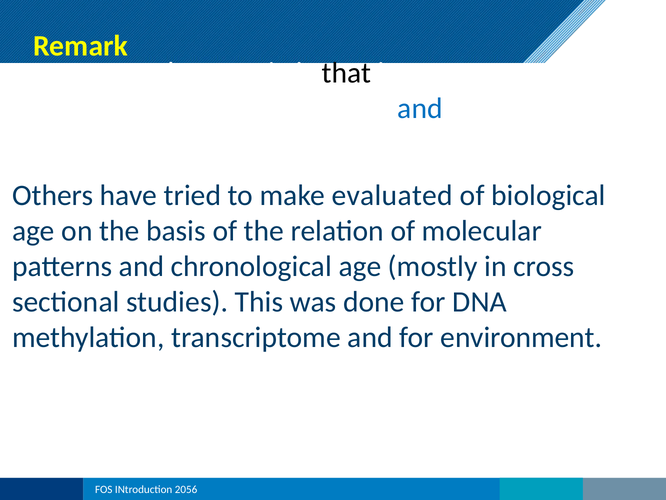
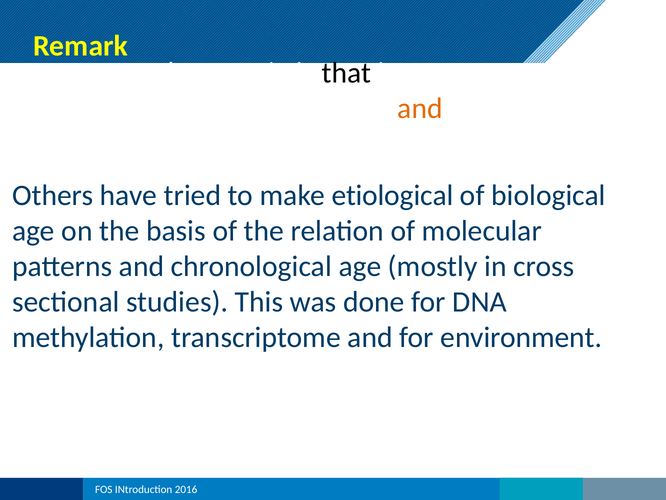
and at (420, 109) colour: blue -> orange
evaluated at (392, 195): evaluated -> etiological
2056: 2056 -> 2016
